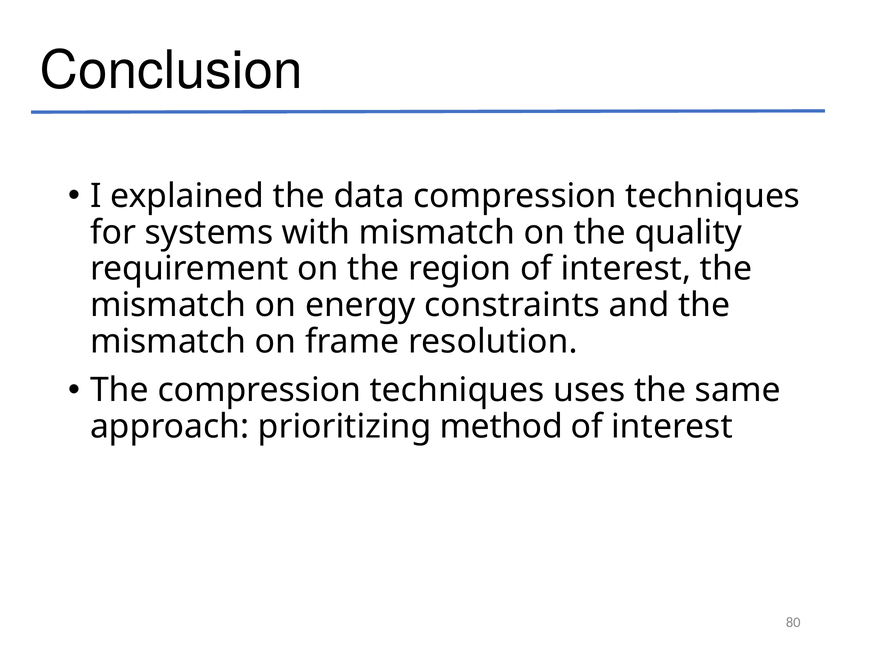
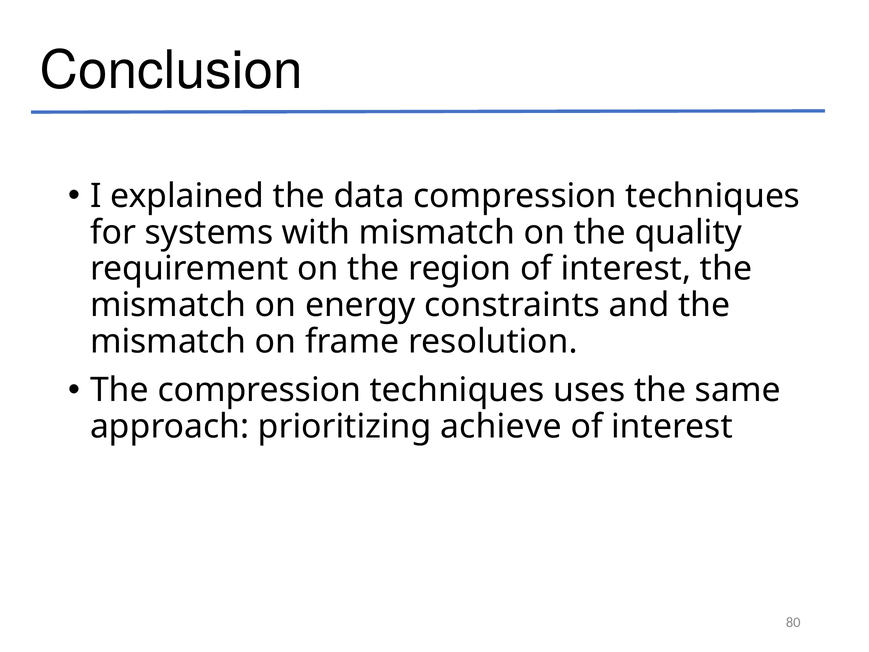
method: method -> achieve
